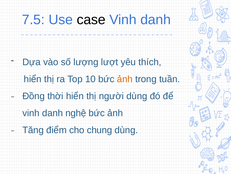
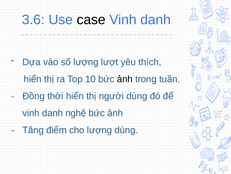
7.5: 7.5 -> 3.6
ảnh at (125, 79) colour: orange -> black
cho chung: chung -> lượng
